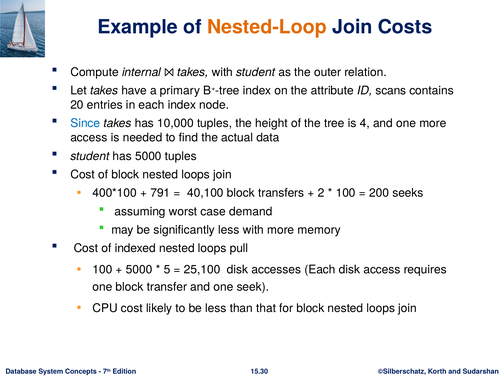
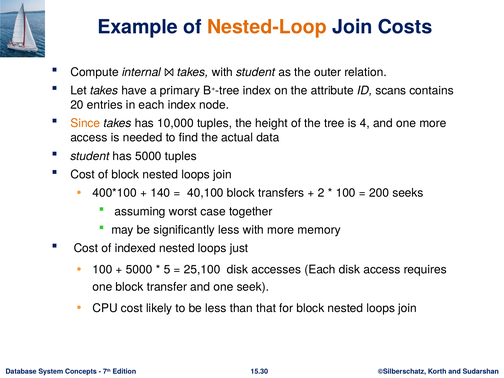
Since colour: blue -> orange
791: 791 -> 140
demand: demand -> together
pull: pull -> just
